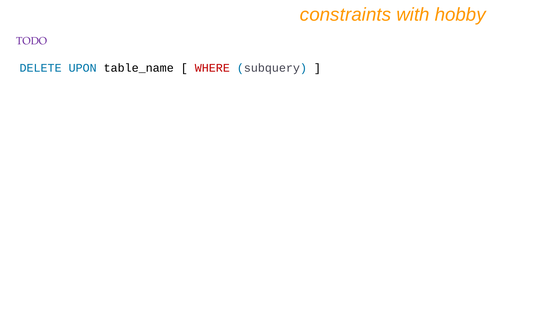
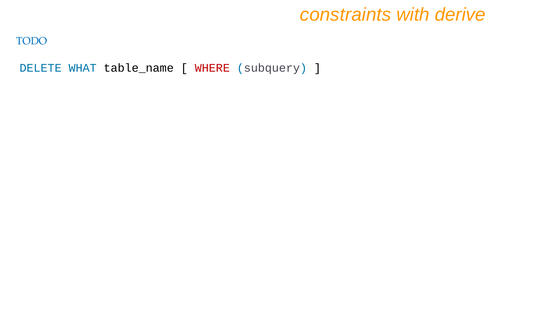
hobby: hobby -> derive
TODO colour: purple -> blue
UPON: UPON -> WHAT
